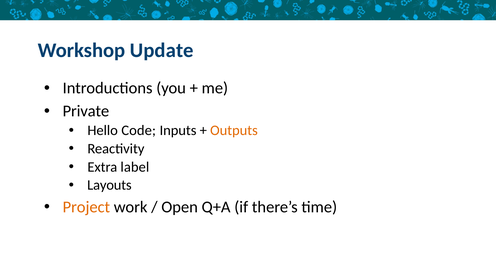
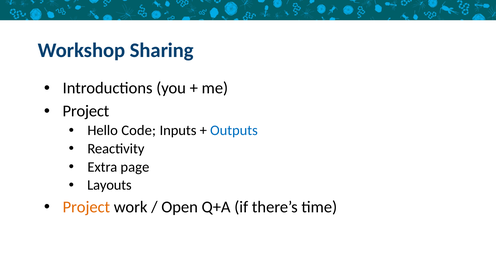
Update: Update -> Sharing
Private at (86, 111): Private -> Project
Outputs colour: orange -> blue
label: label -> page
